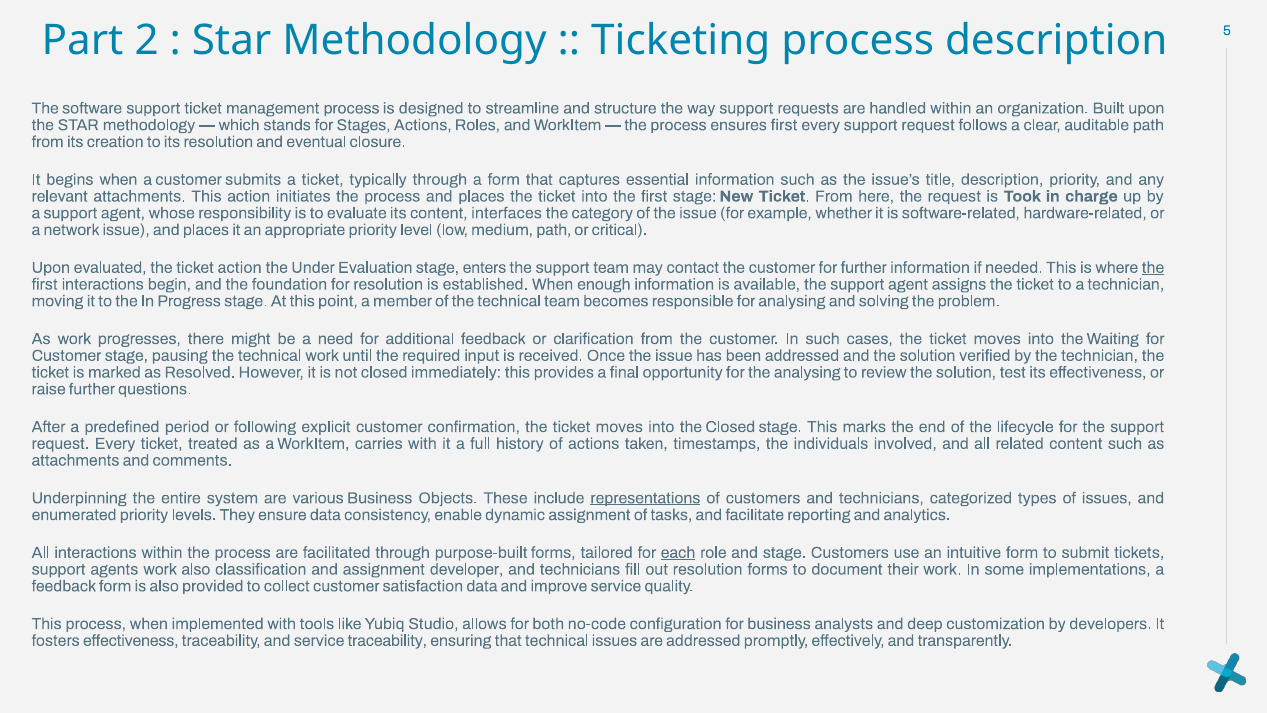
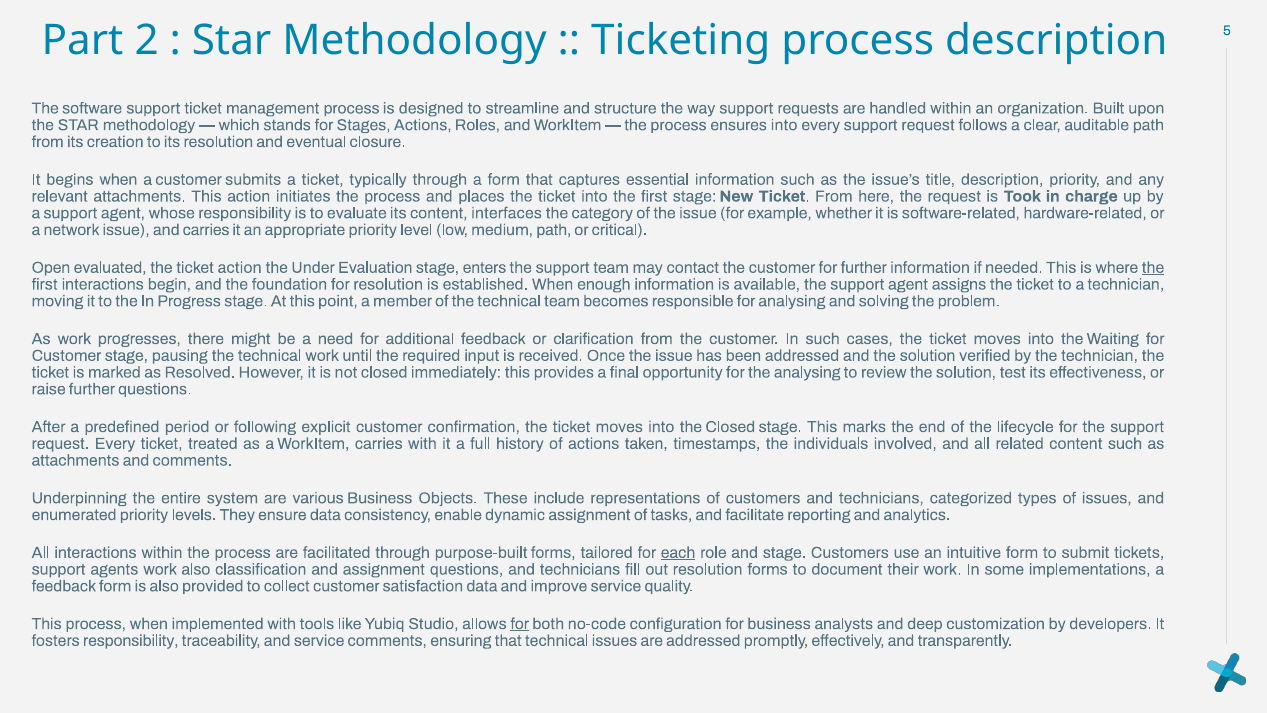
ensures first: first -> into
issue and places: places -> carries
Upon at (51, 267): Upon -> Open
representations underline: present -> none
assignment developer: developer -> questions
for at (520, 624) underline: none -> present
fosters effectiveness: effectiveness -> responsibility
service traceability: traceability -> comments
